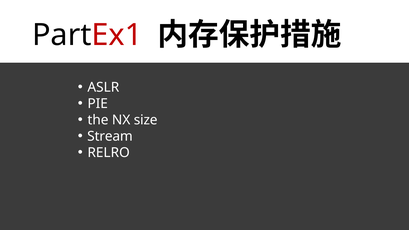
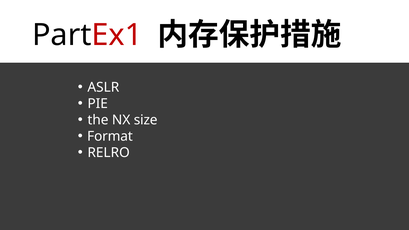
Stream: Stream -> Format
